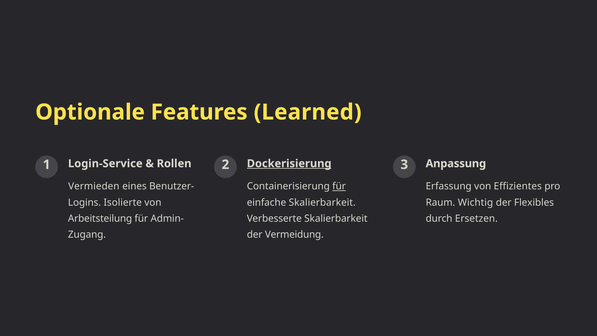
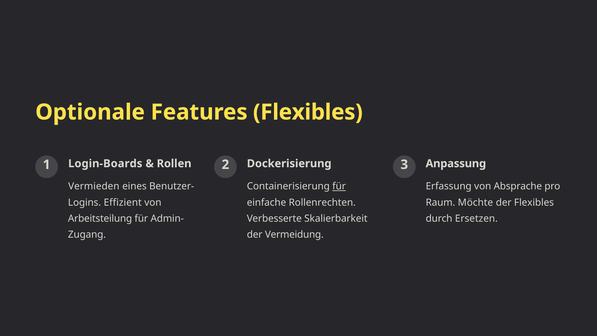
Features Learned: Learned -> Flexibles
Login-Service: Login-Service -> Login-Boards
Dockerisierung underline: present -> none
Effizientes: Effizientes -> Absprache
Isolierte: Isolierte -> Effizient
einfache Skalierbarkeit: Skalierbarkeit -> Rollenrechten
Wichtig: Wichtig -> Möchte
